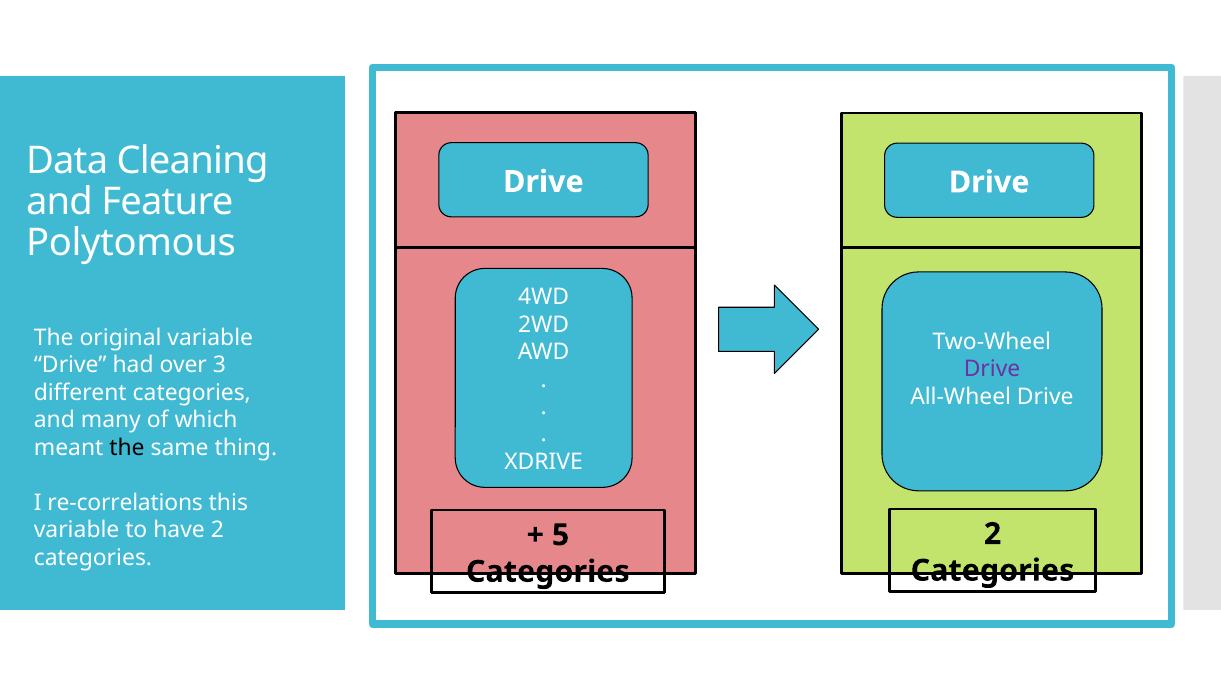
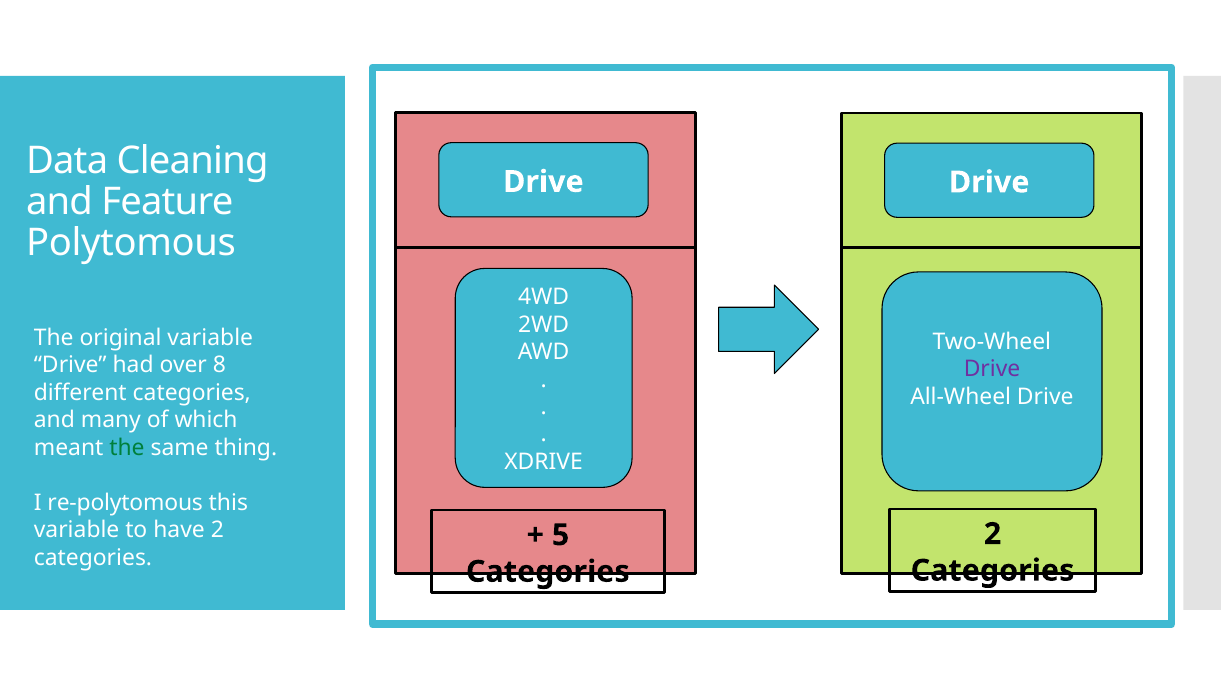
3: 3 -> 8
the at (127, 447) colour: black -> green
re-correlations: re-correlations -> re-polytomous
